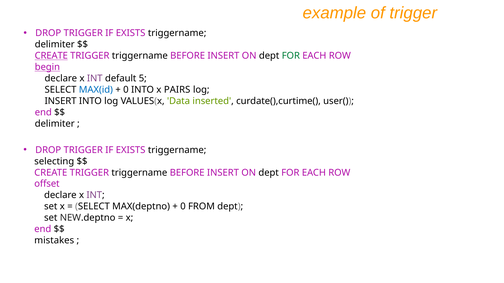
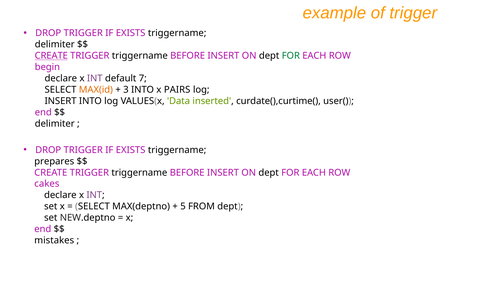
begin underline: present -> none
5: 5 -> 7
MAX(id colour: blue -> orange
0 at (126, 90): 0 -> 3
selecting: selecting -> prepares
offset: offset -> cakes
0 at (183, 207): 0 -> 5
